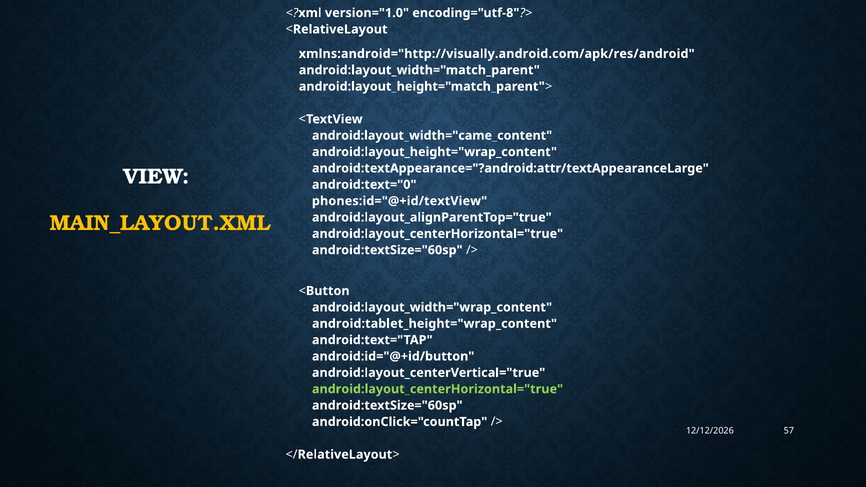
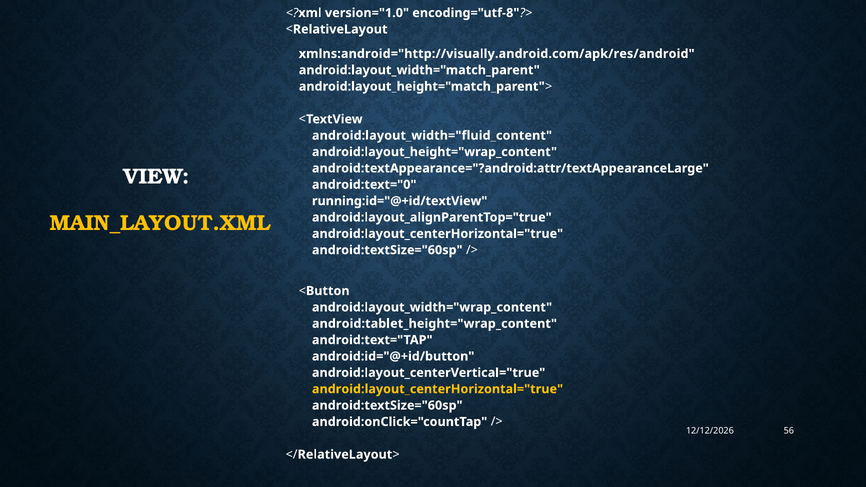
android:layout_width="came_content: android:layout_width="came_content -> android:layout_width="fluid_content
phones:id="@+id/textView: phones:id="@+id/textView -> running:id="@+id/textView
android:layout_centerHorizontal="true at (438, 389) colour: light green -> yellow
57: 57 -> 56
